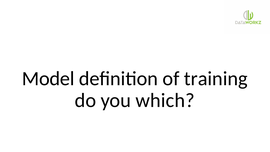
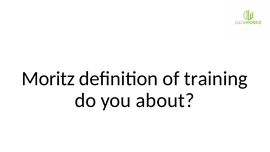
Model: Model -> Moritz
which: which -> about
